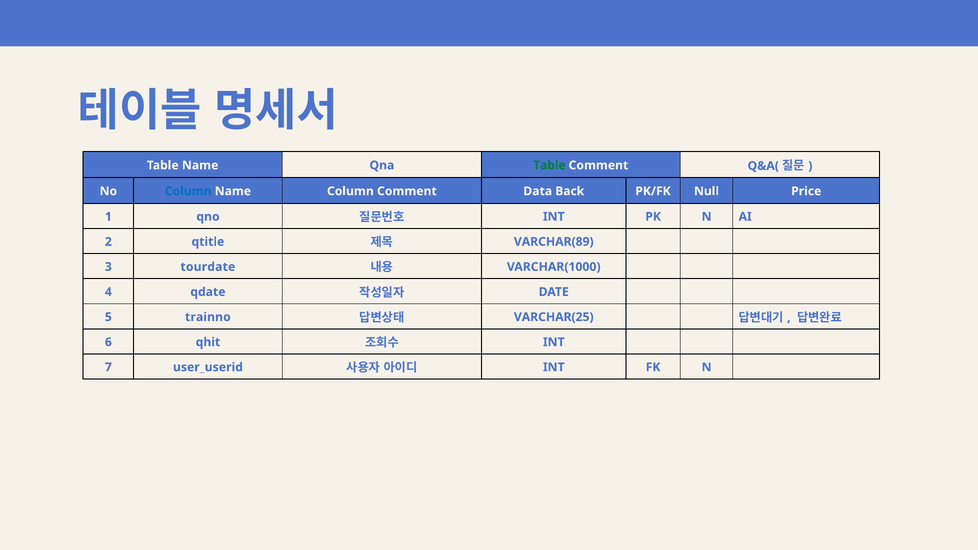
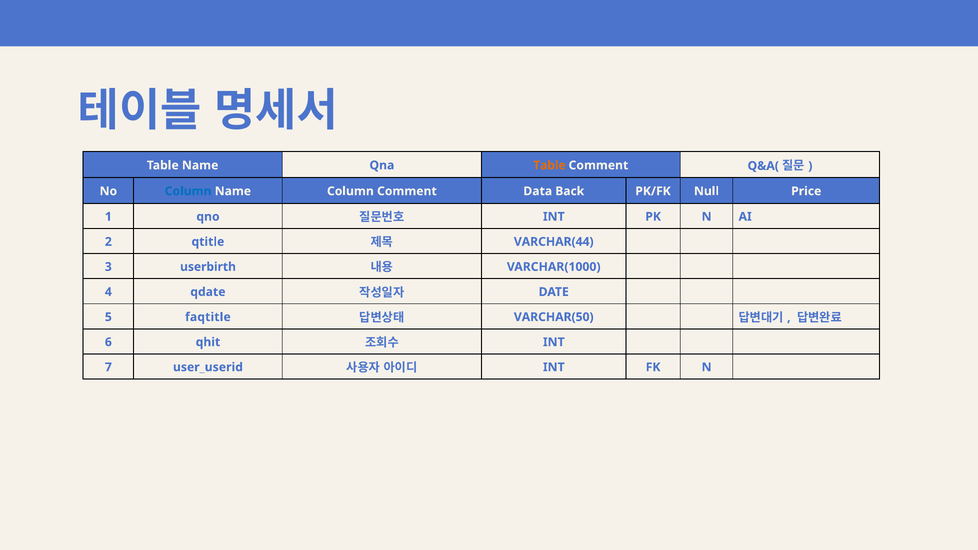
Table at (549, 165) colour: green -> orange
VARCHAR(89: VARCHAR(89 -> VARCHAR(44
tourdate: tourdate -> userbirth
trainno: trainno -> faqtitle
VARCHAR(25: VARCHAR(25 -> VARCHAR(50
